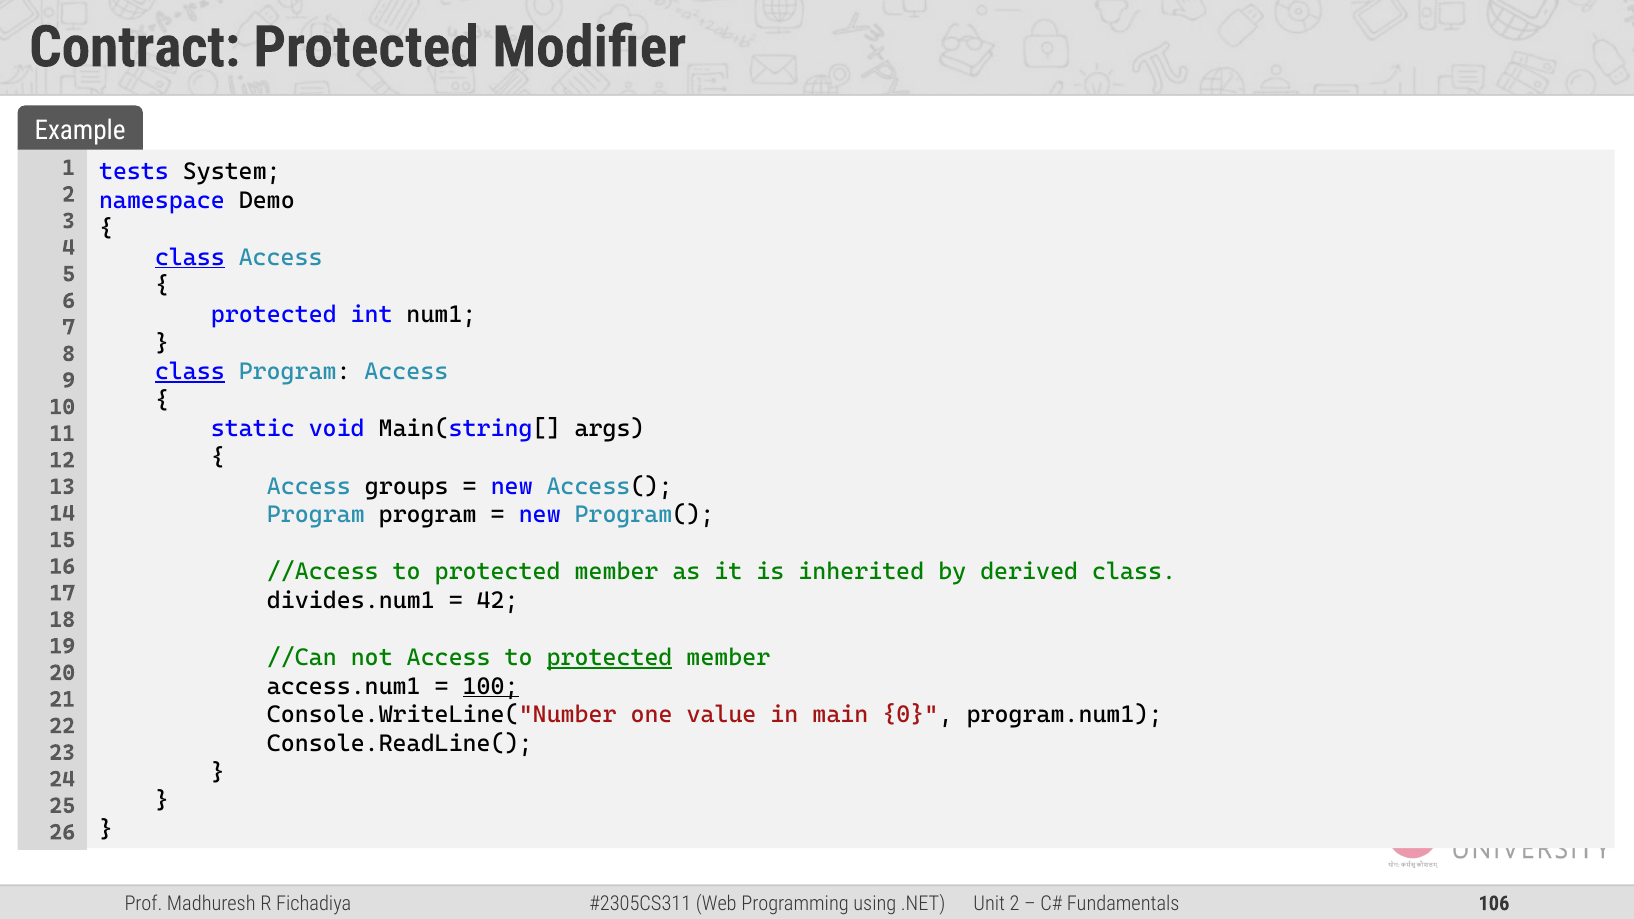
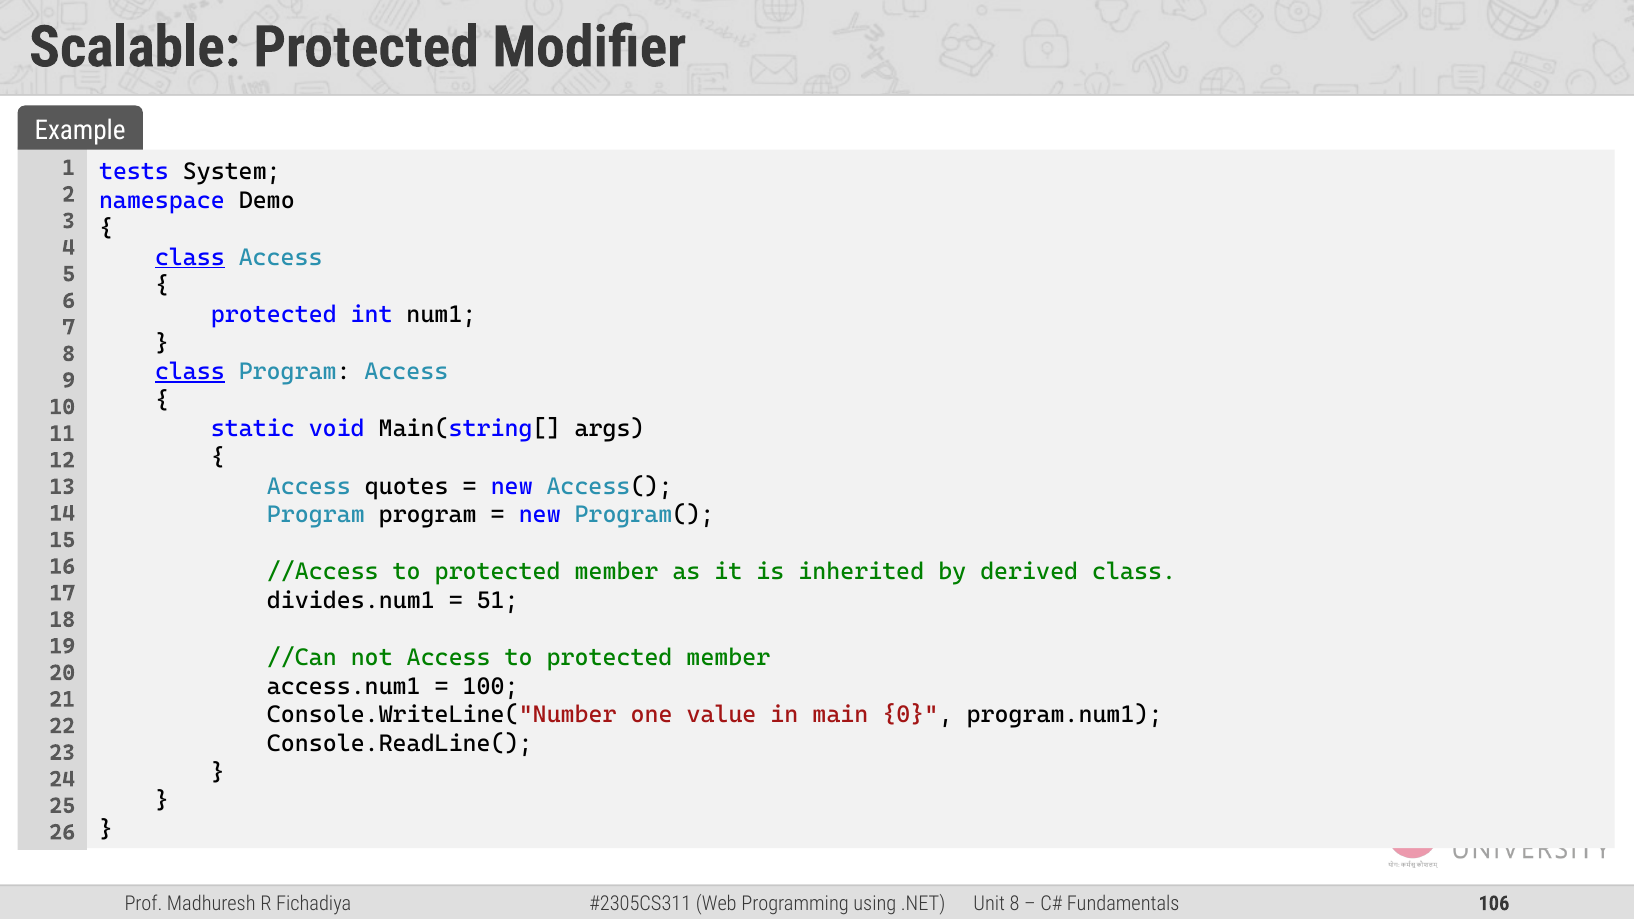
Contract: Contract -> Scalable
groups: groups -> quotes
42: 42 -> 51
protected at (610, 658) underline: present -> none
100 underline: present -> none
2 at (1015, 903): 2 -> 8
